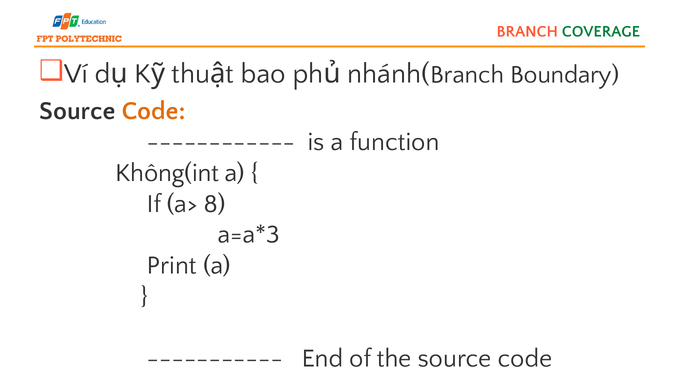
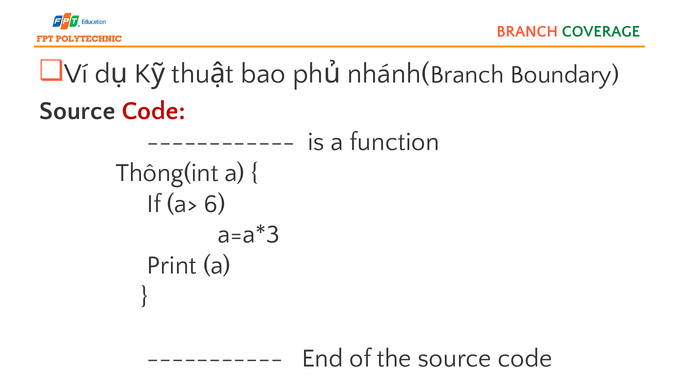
Code at (154, 111) colour: orange -> red
Không(int: Không(int -> Thông(int
8: 8 -> 6
